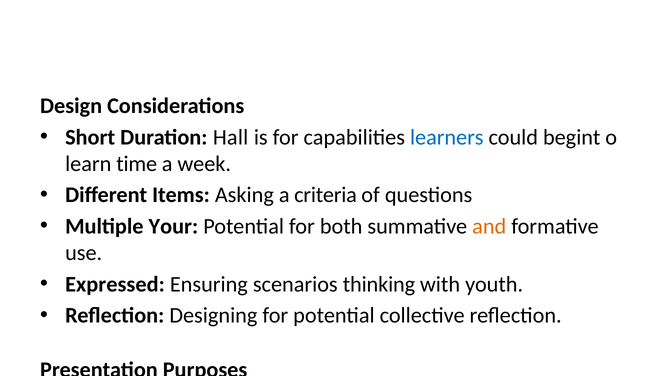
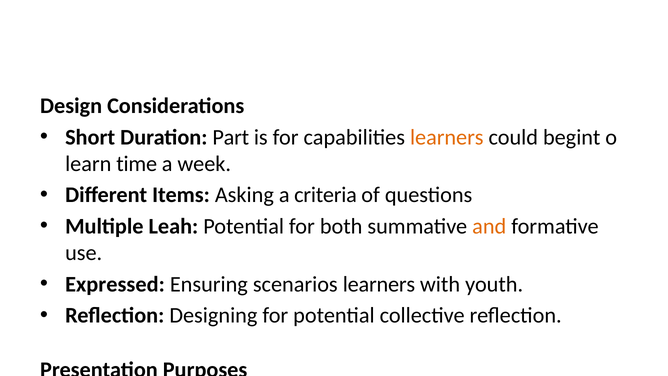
Hall: Hall -> Part
learners at (447, 137) colour: blue -> orange
Your: Your -> Leah
scenarios thinking: thinking -> learners
